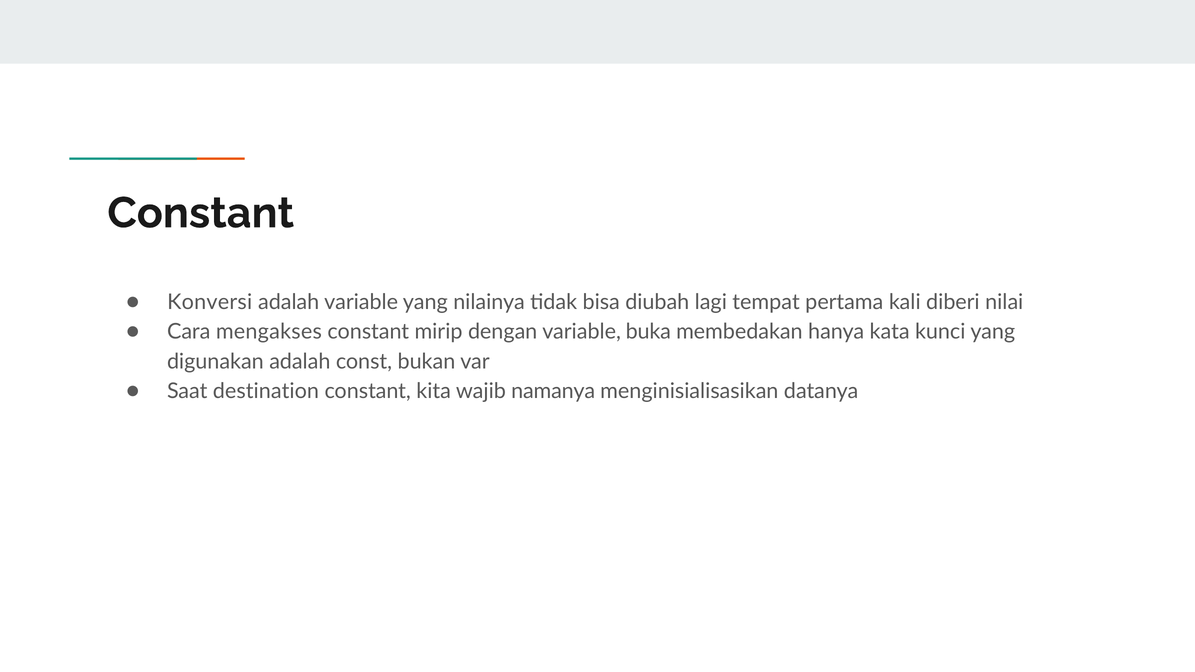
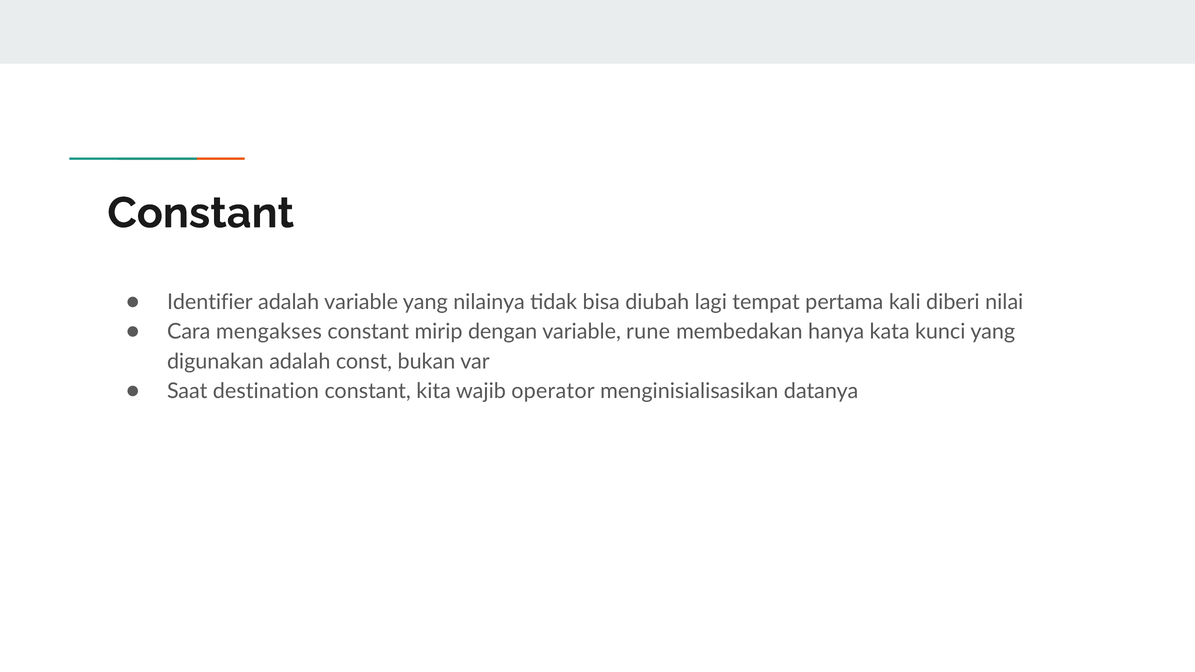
Konversi: Konversi -> Identifier
buka: buka -> rune
namanya: namanya -> operator
